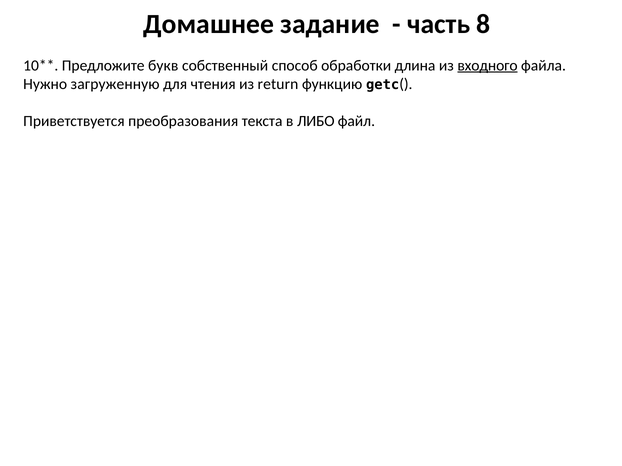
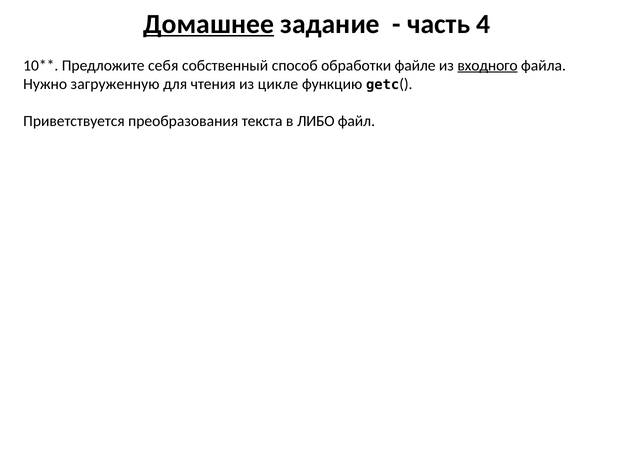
Домашнее underline: none -> present
8: 8 -> 4
букв: букв -> себя
длина: длина -> файле
return: return -> цикле
